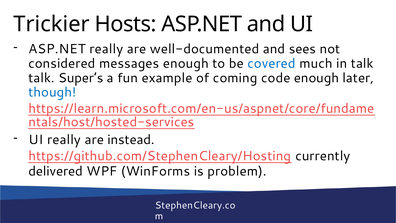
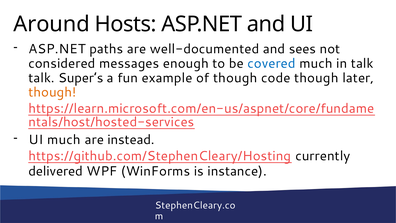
Trickier: Trickier -> Around
ASP.NET really: really -> paths
of coming: coming -> though
code enough: enough -> though
though at (52, 92) colour: blue -> orange
UI really: really -> much
problem: problem -> instance
